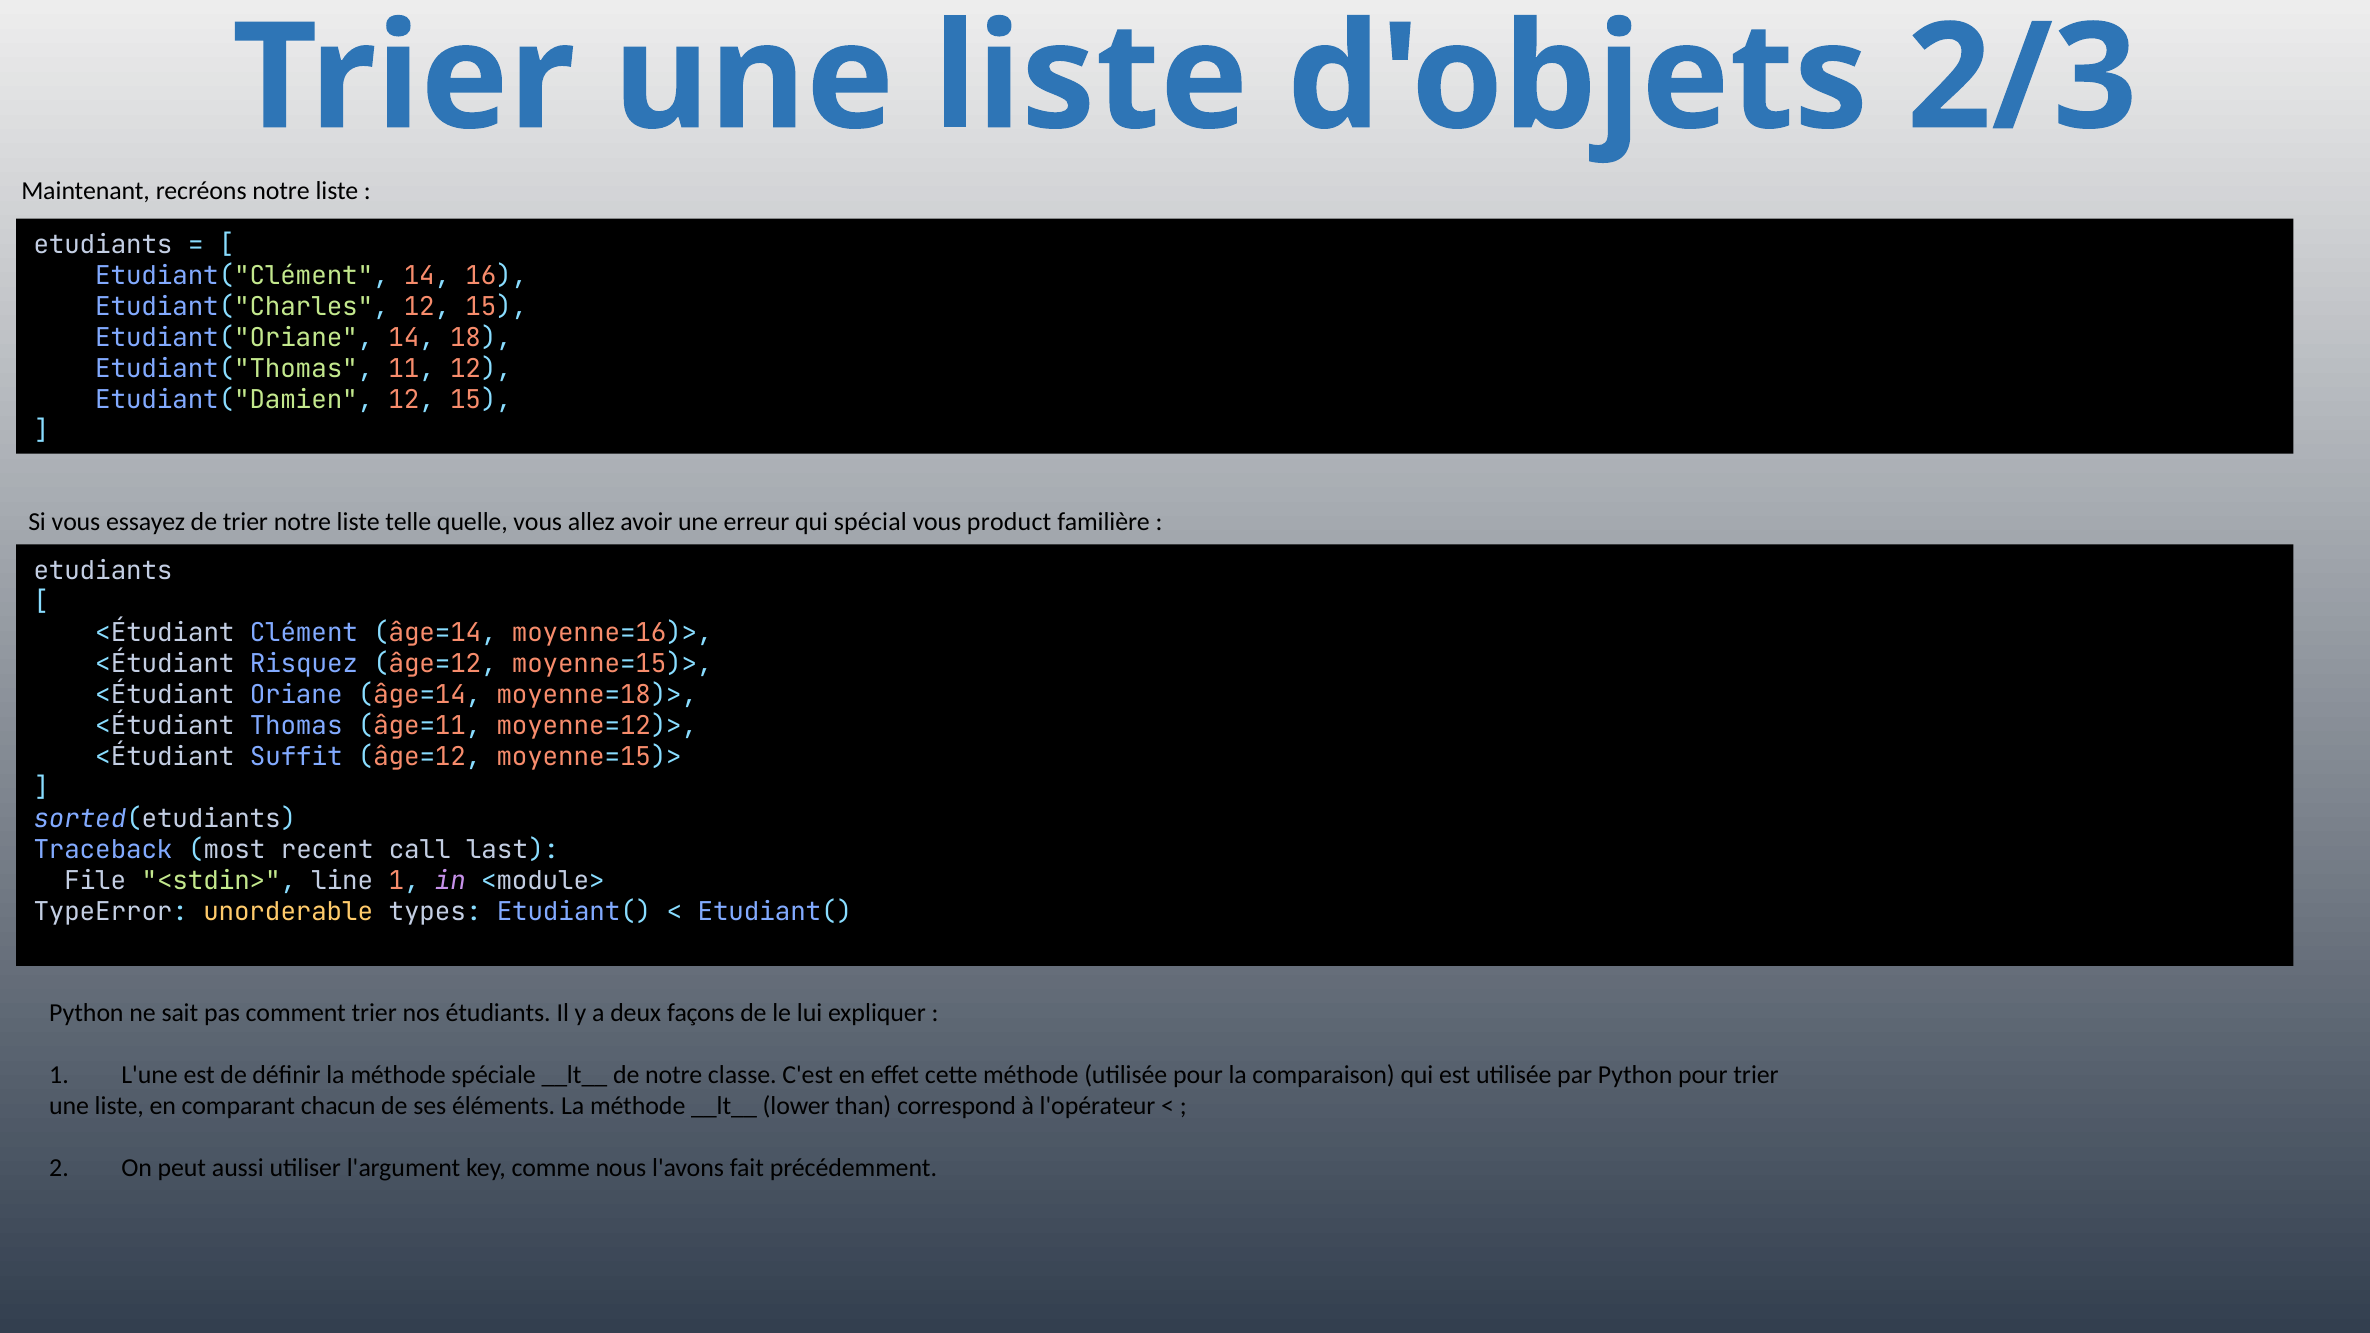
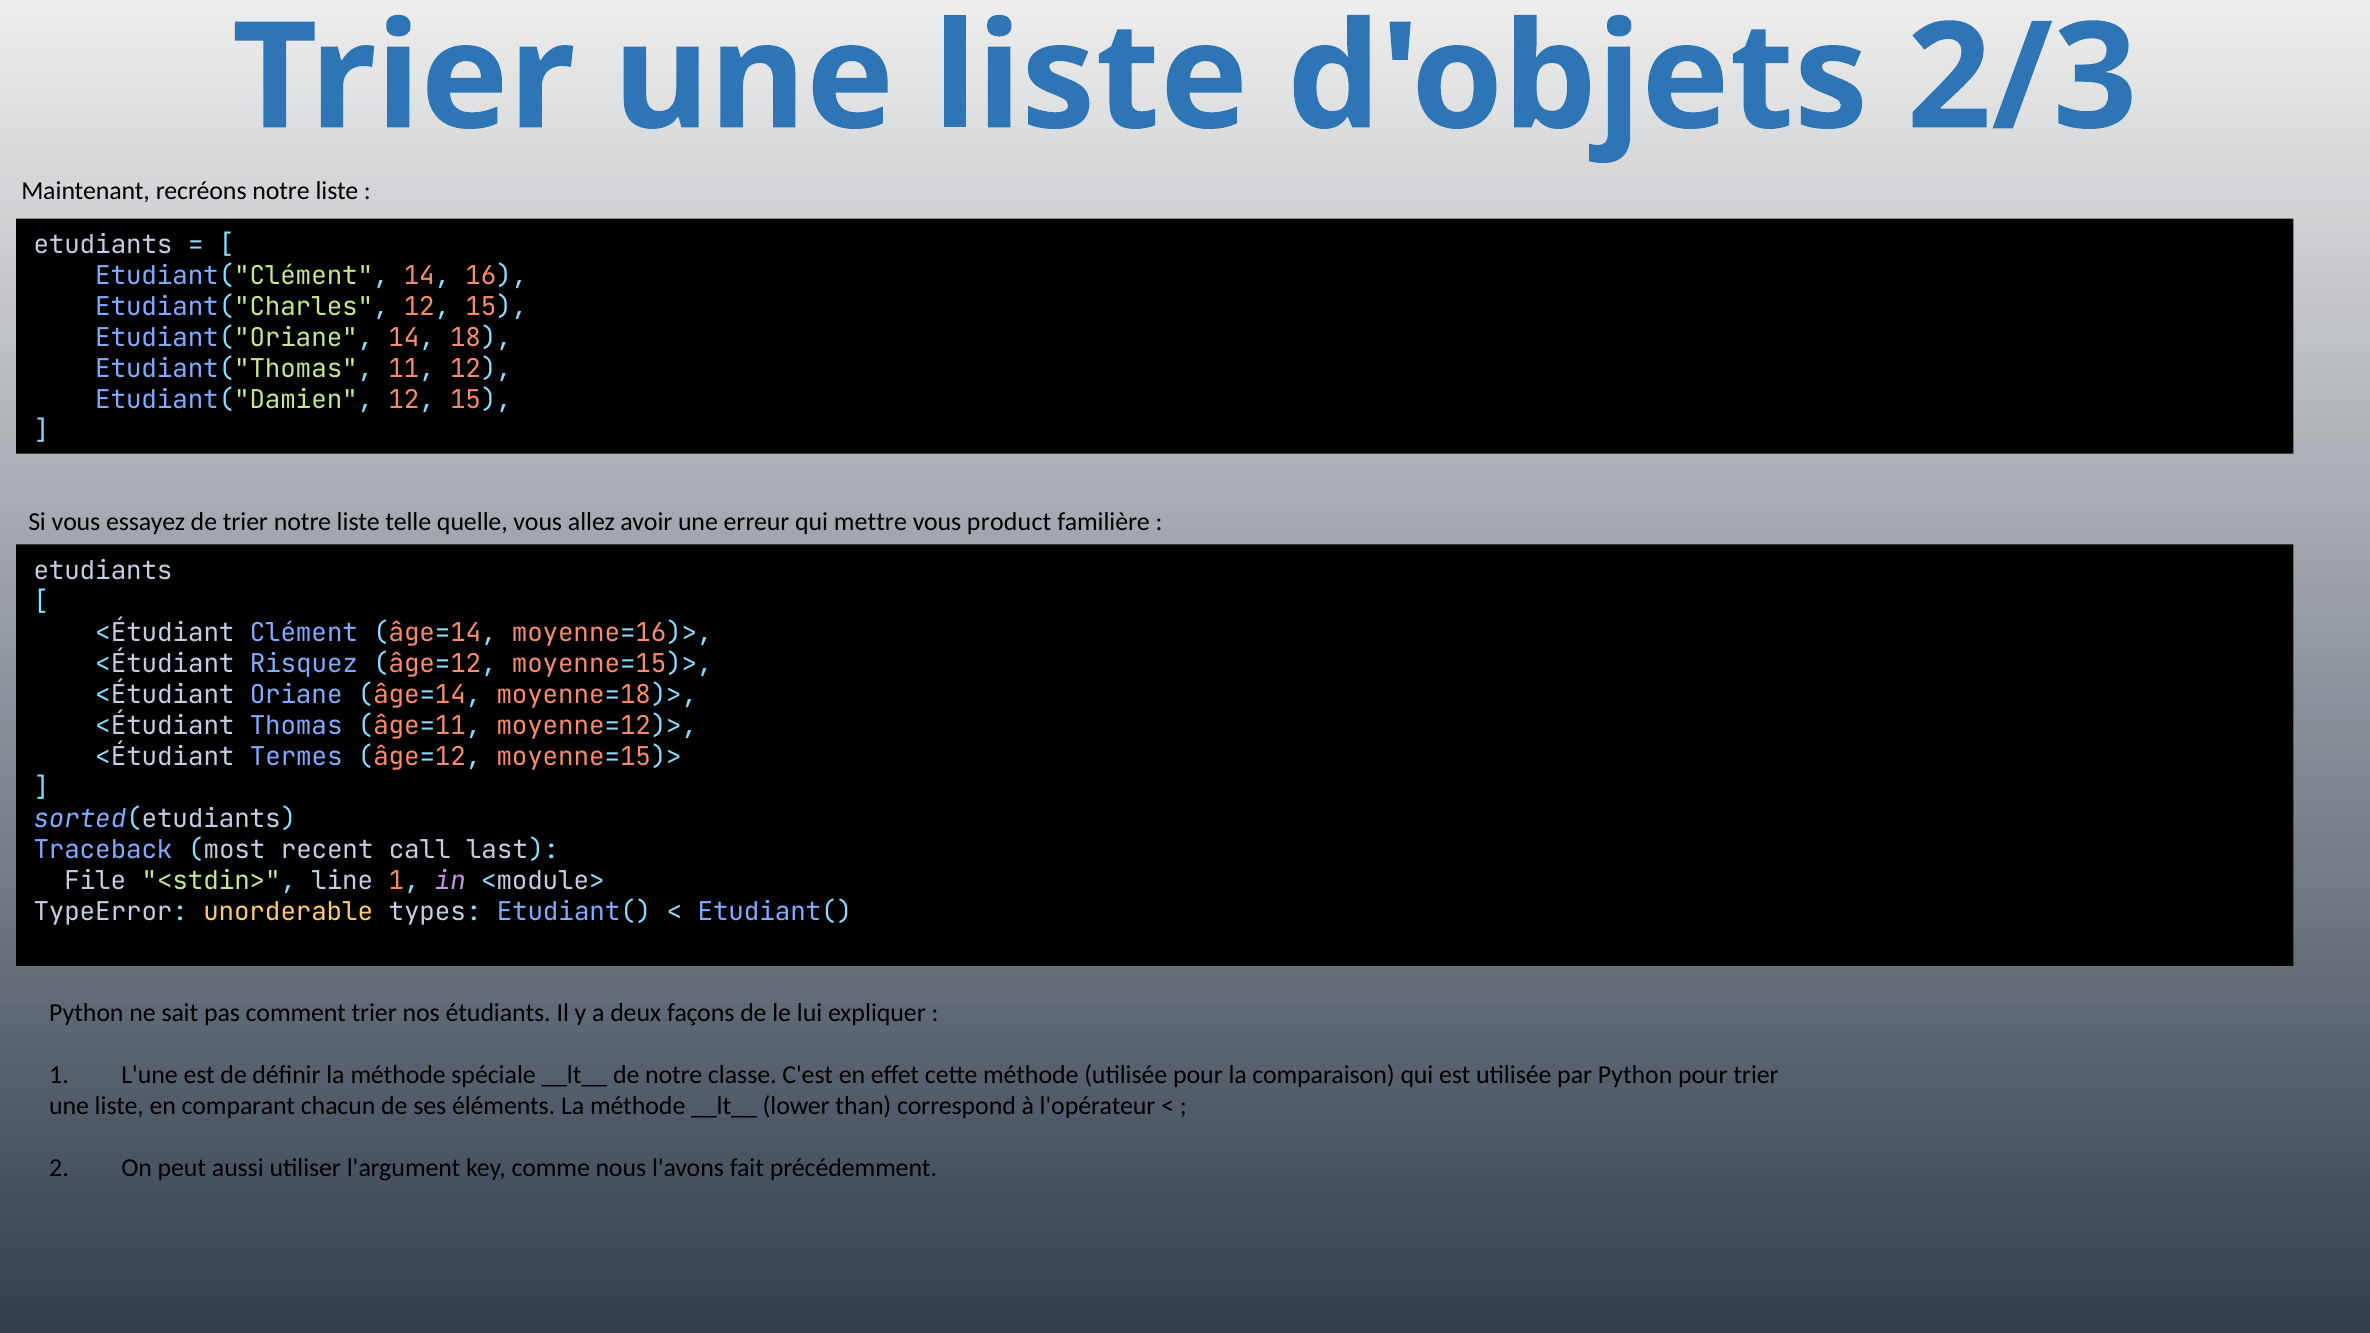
spécial: spécial -> mettre
Suffit: Suffit -> Termes
